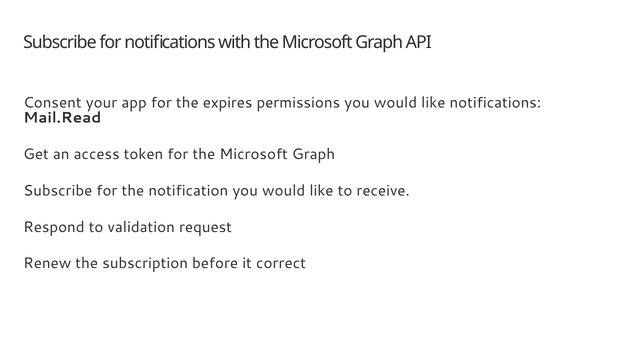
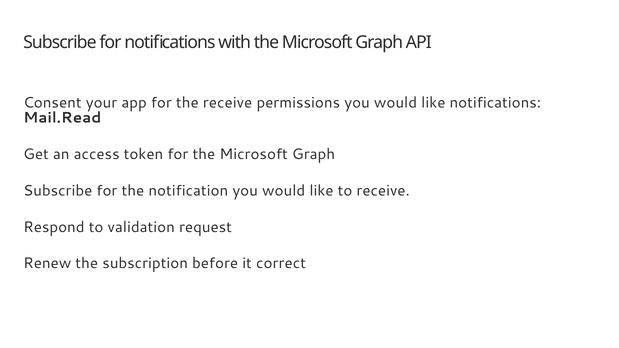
the expires: expires -> receive
